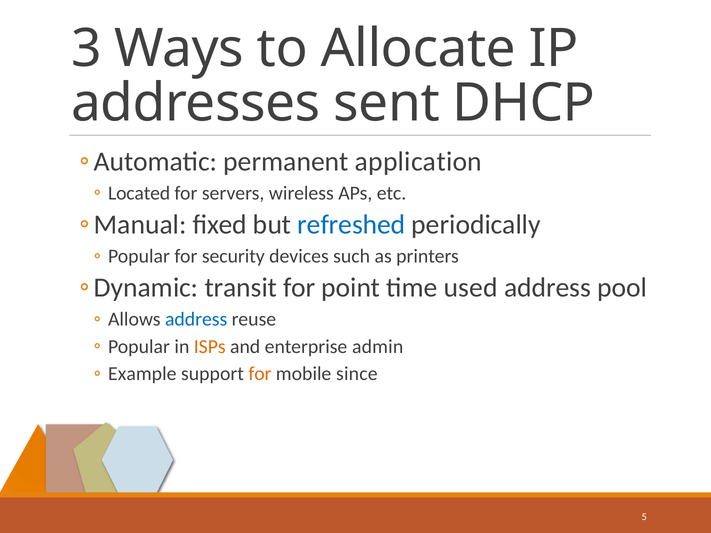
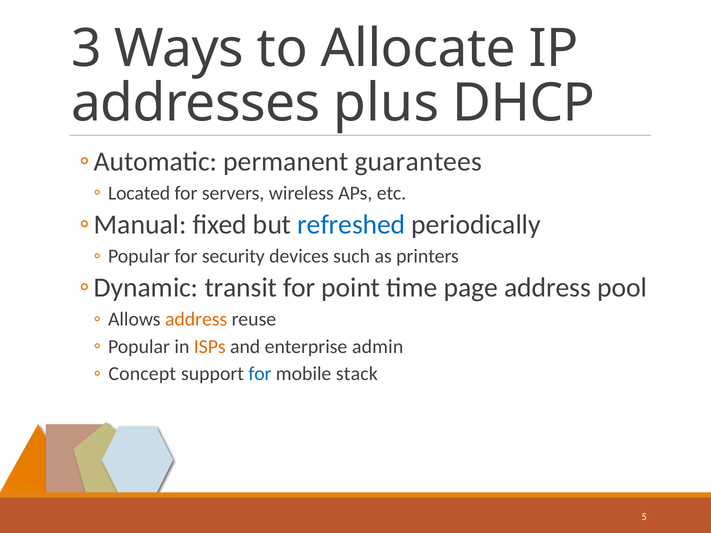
sent: sent -> plus
application: application -> guarantees
used: used -> page
address at (196, 320) colour: blue -> orange
Example: Example -> Concept
for at (260, 374) colour: orange -> blue
since: since -> stack
